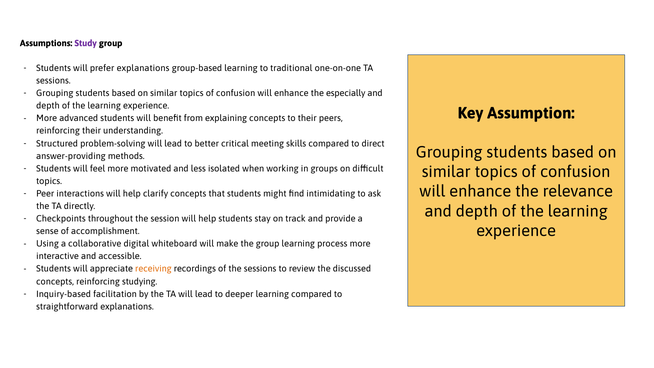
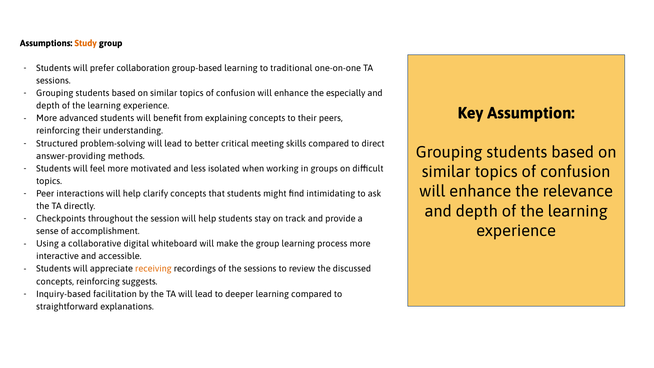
Study colour: purple -> orange
prefer explanations: explanations -> collaboration
studying: studying -> suggests
